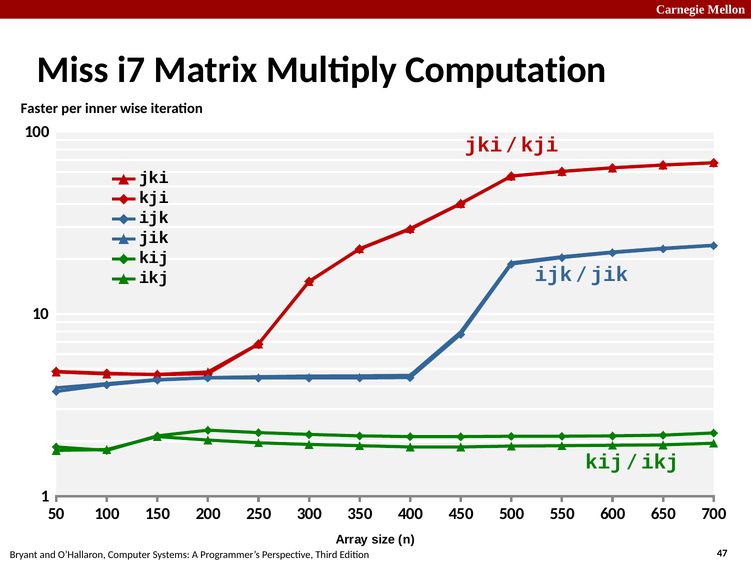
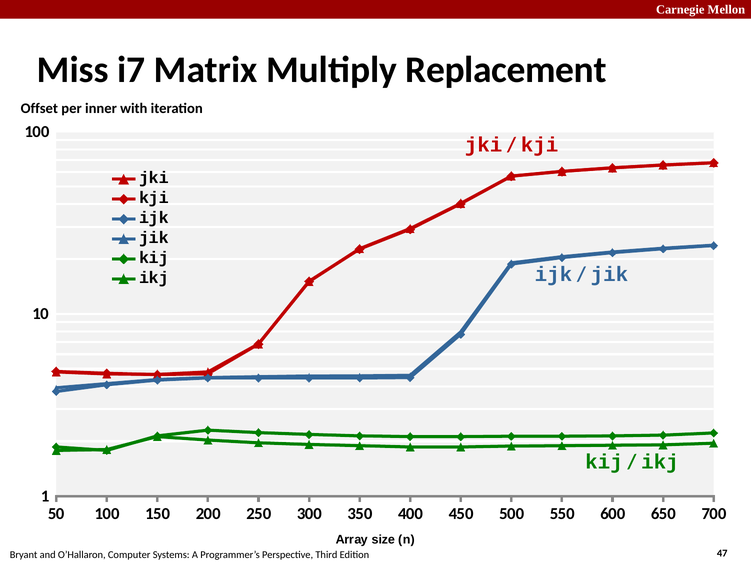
Computation: Computation -> Replacement
Faster: Faster -> Offset
wise: wise -> with
